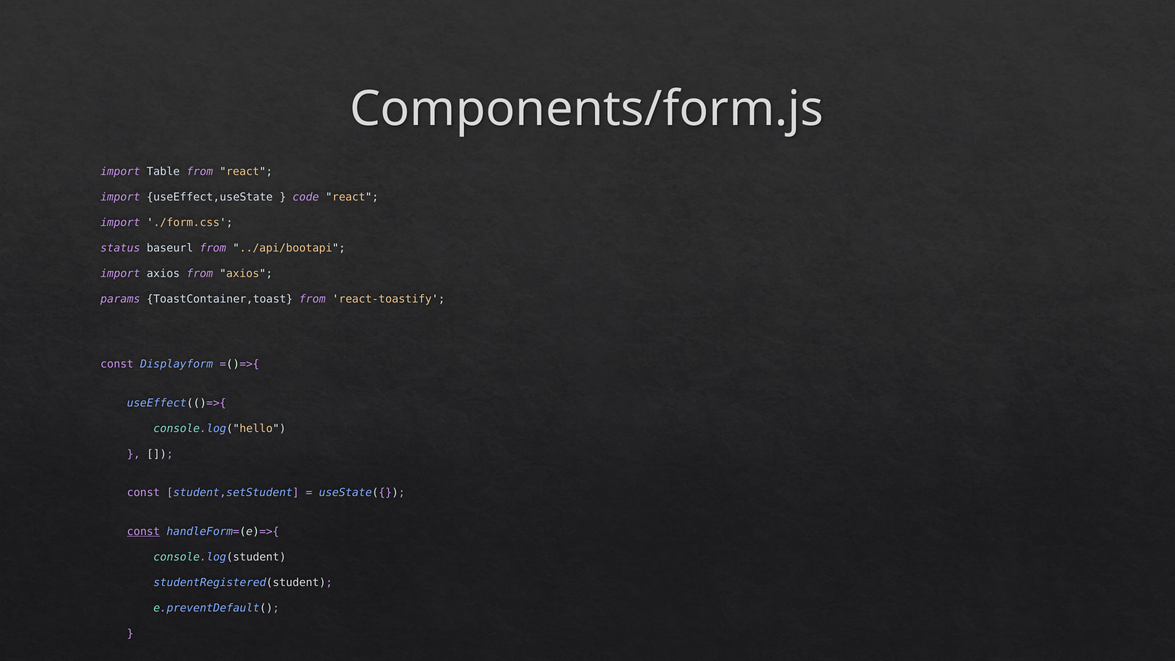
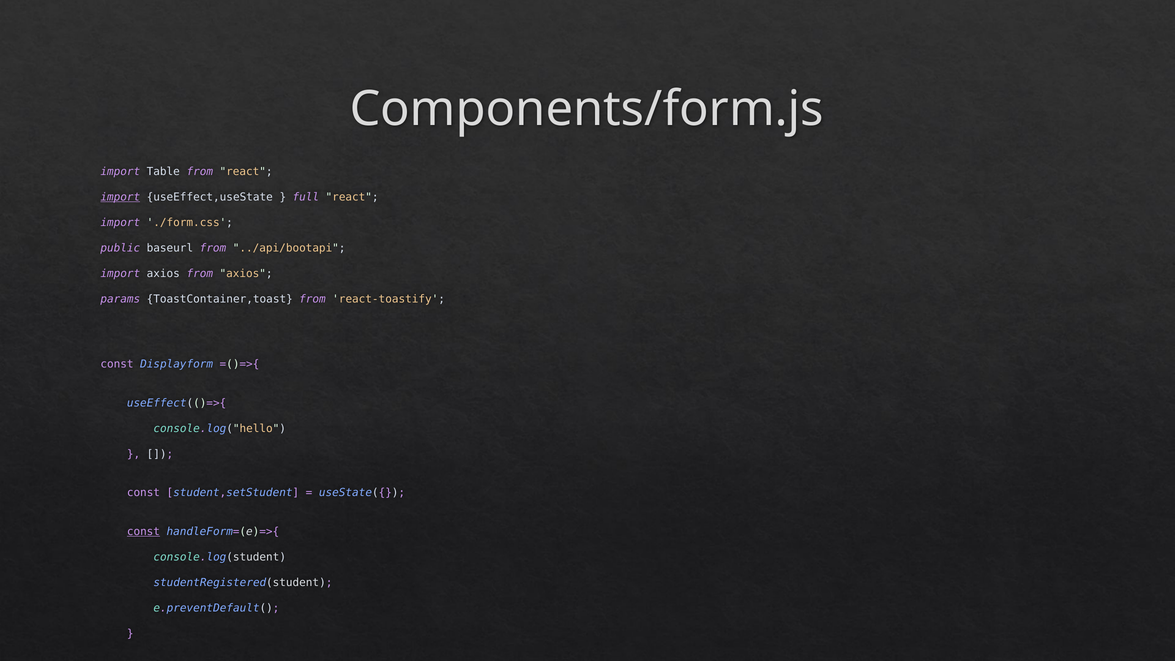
import at (120, 197) underline: none -> present
code: code -> full
status: status -> public
